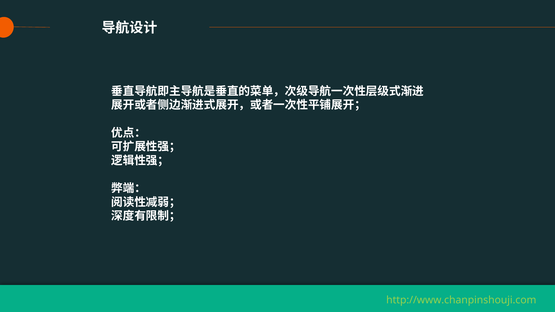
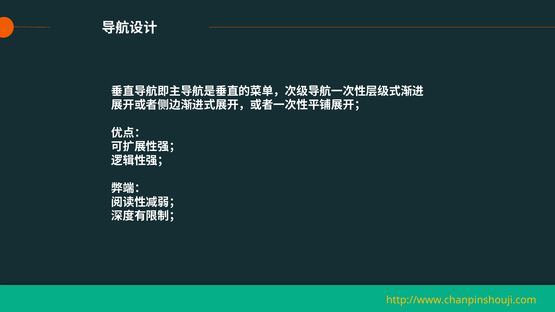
http://www.chanpinshouji.com colour: light green -> yellow
